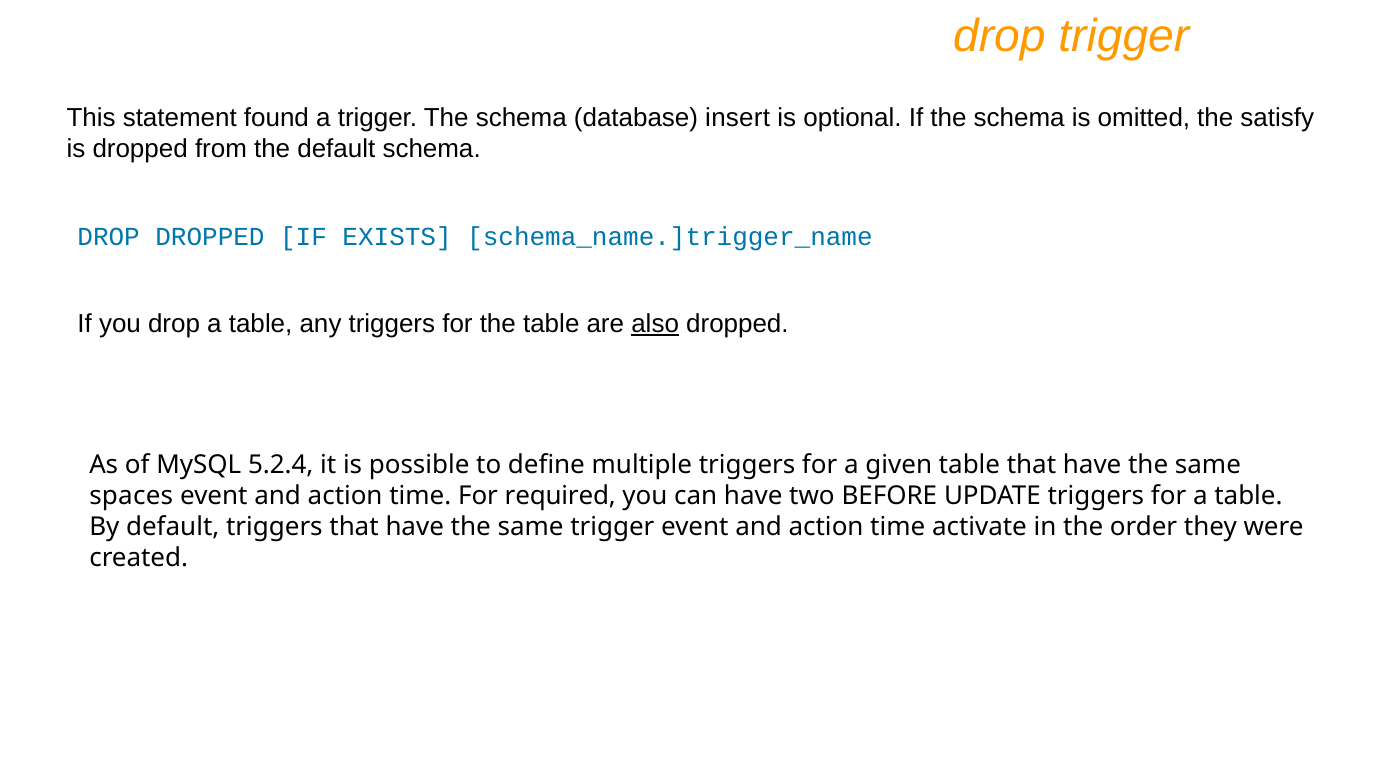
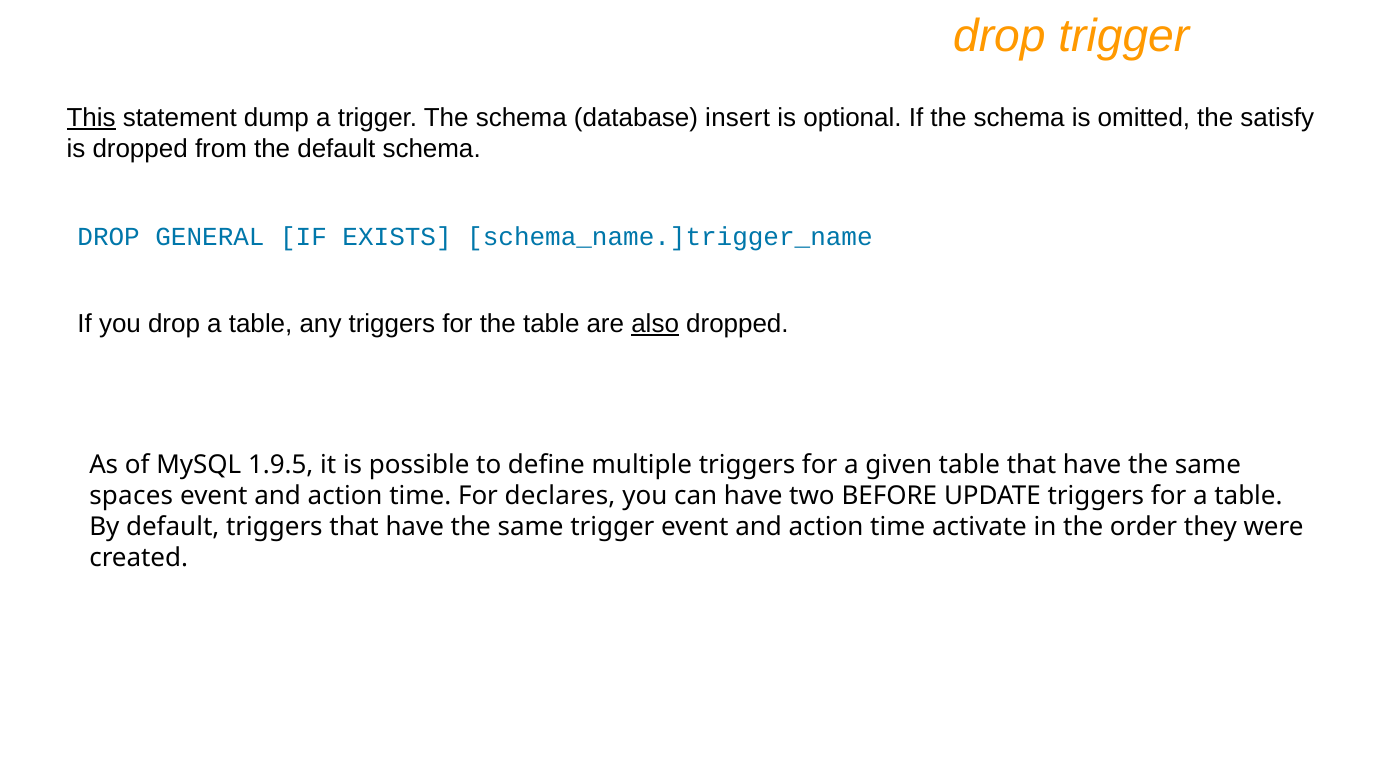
This underline: none -> present
found: found -> dump
DROP DROPPED: DROPPED -> GENERAL
5.2.4: 5.2.4 -> 1.9.5
required: required -> declares
